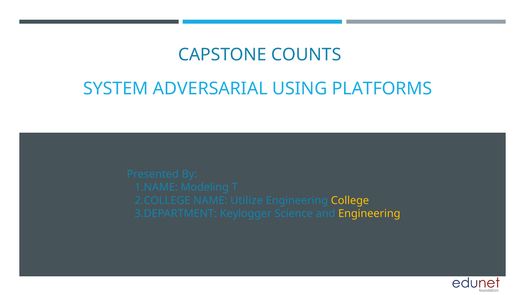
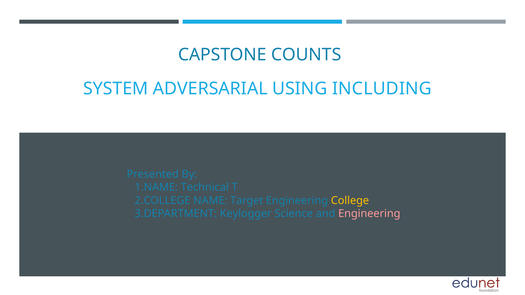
PLATFORMS: PLATFORMS -> INCLUDING
Modeling: Modeling -> Technical
Utilize: Utilize -> Target
Engineering at (369, 214) colour: yellow -> pink
